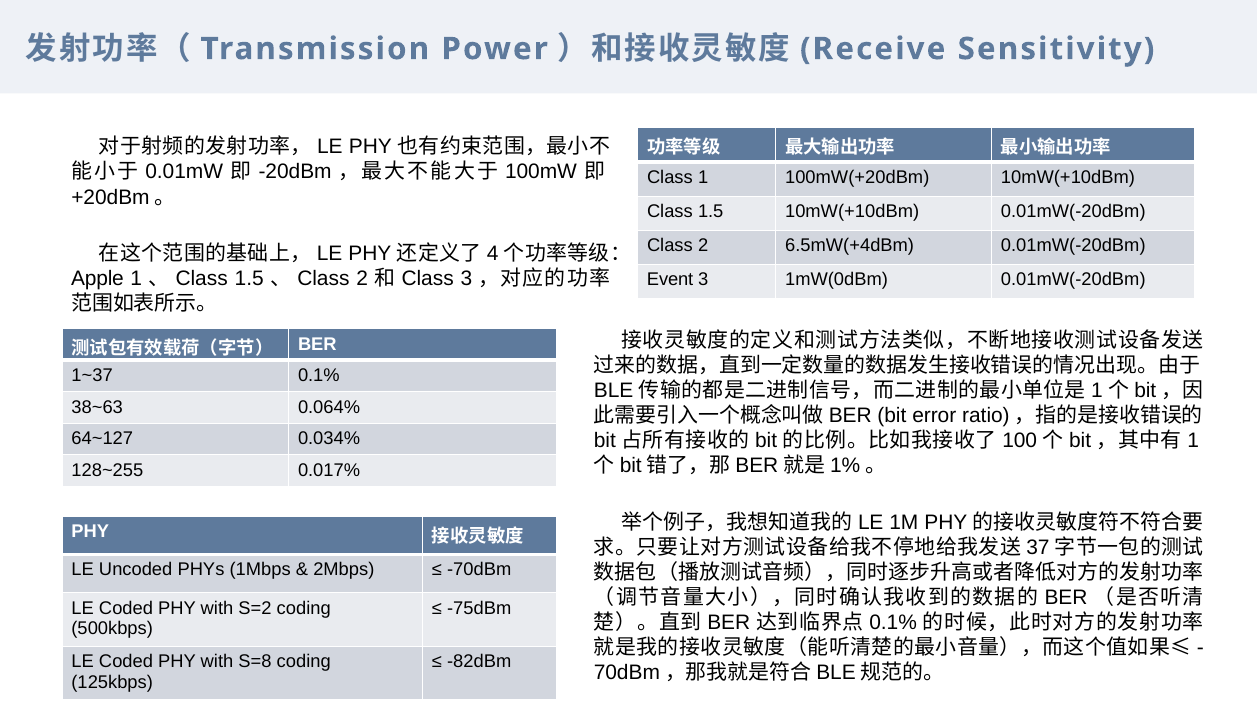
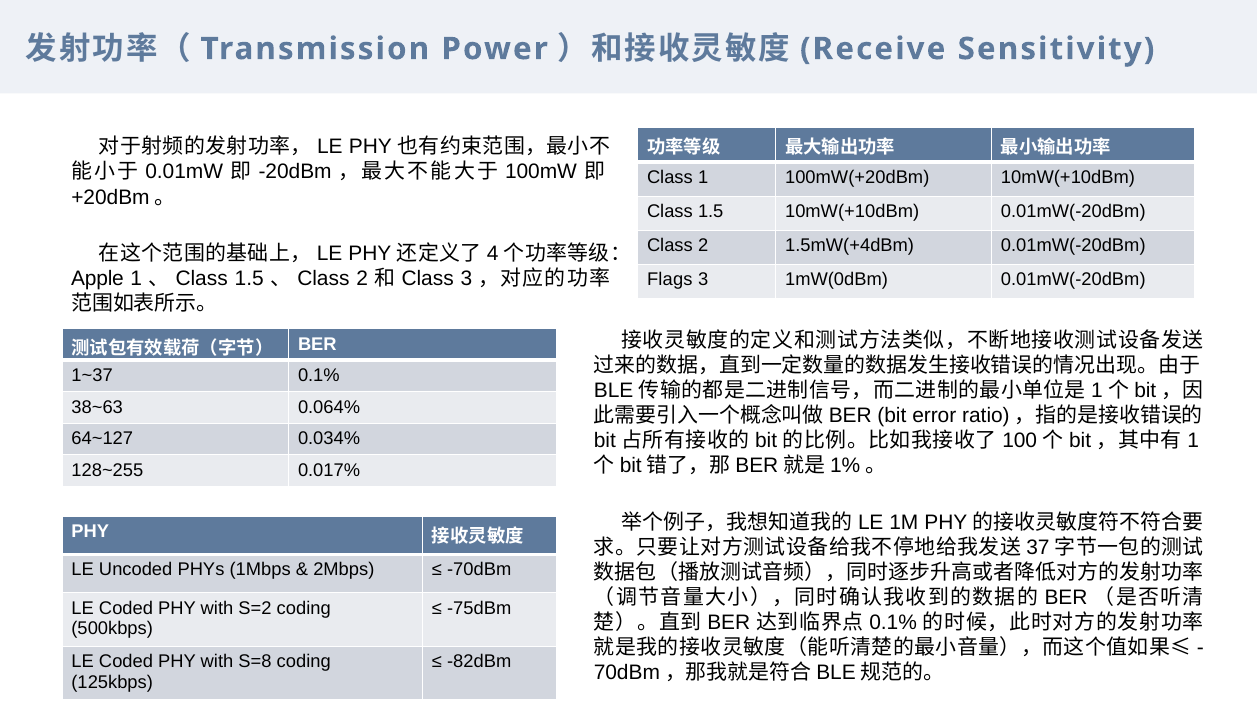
6.5mW(+4dBm: 6.5mW(+4dBm -> 1.5mW(+4dBm
Event: Event -> Flags
